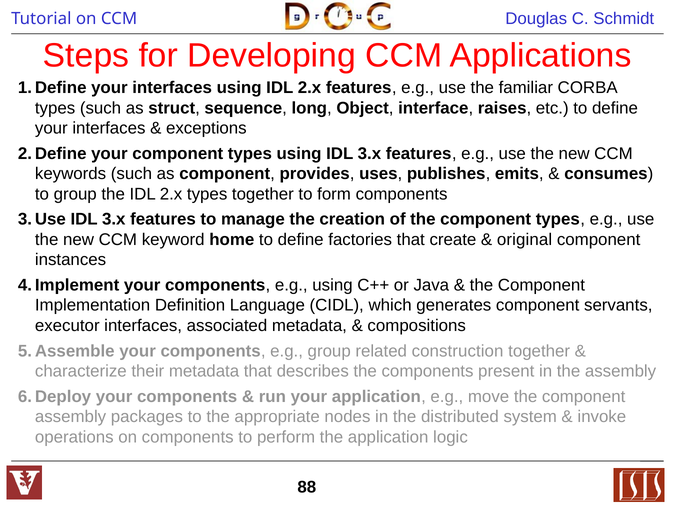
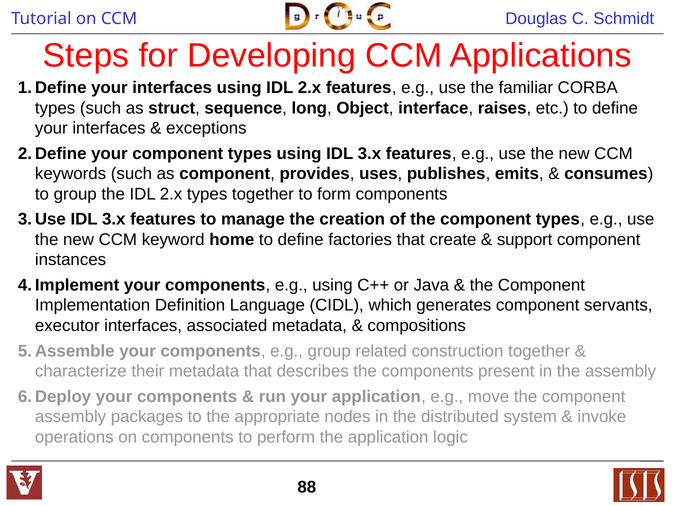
original: original -> support
